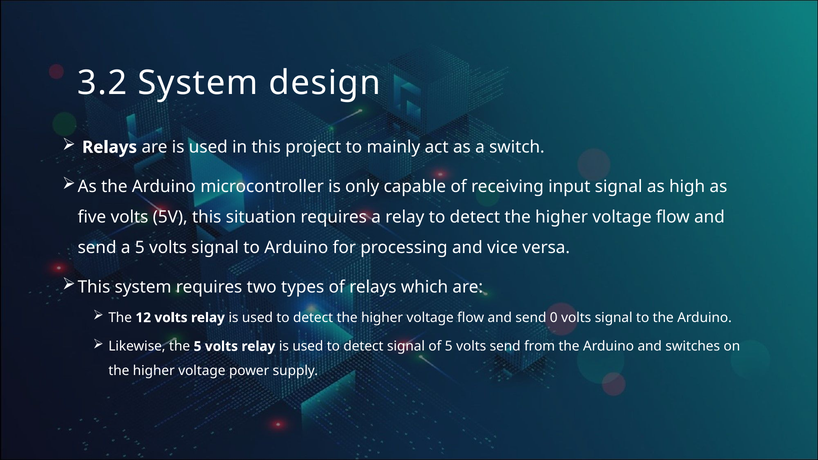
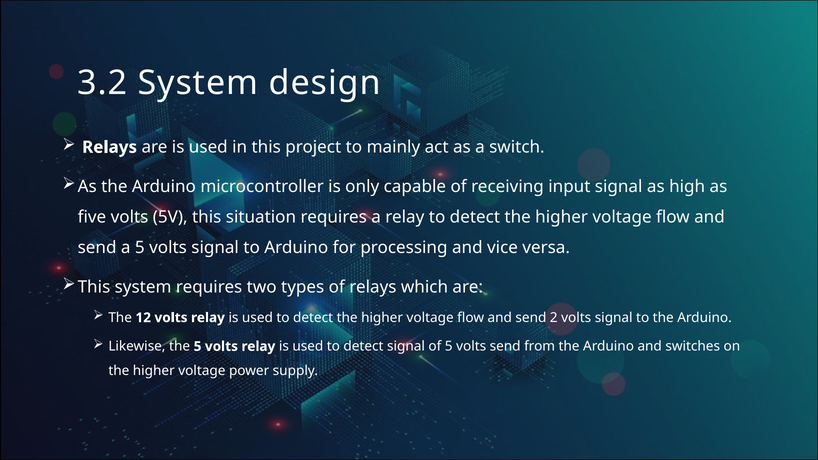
0: 0 -> 2
